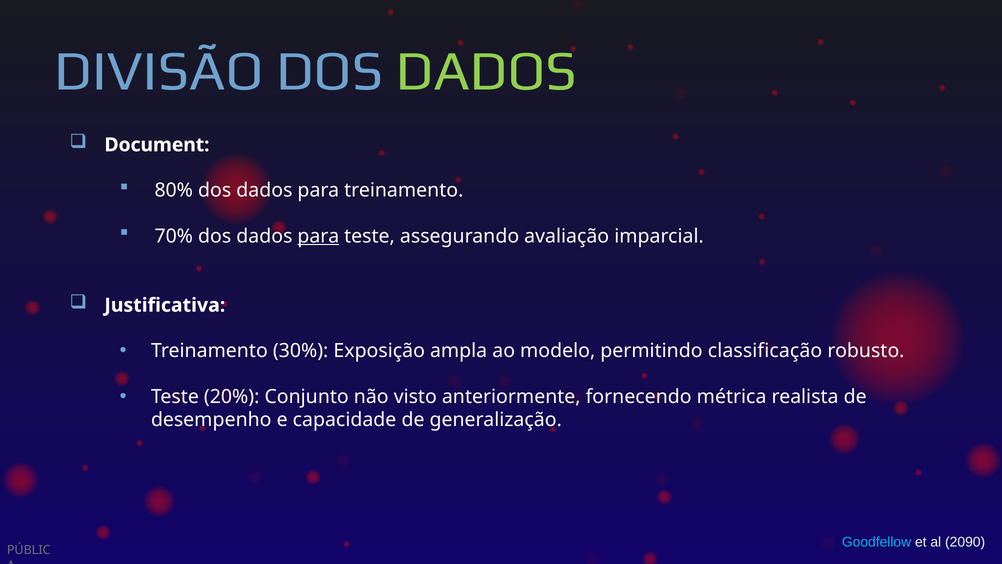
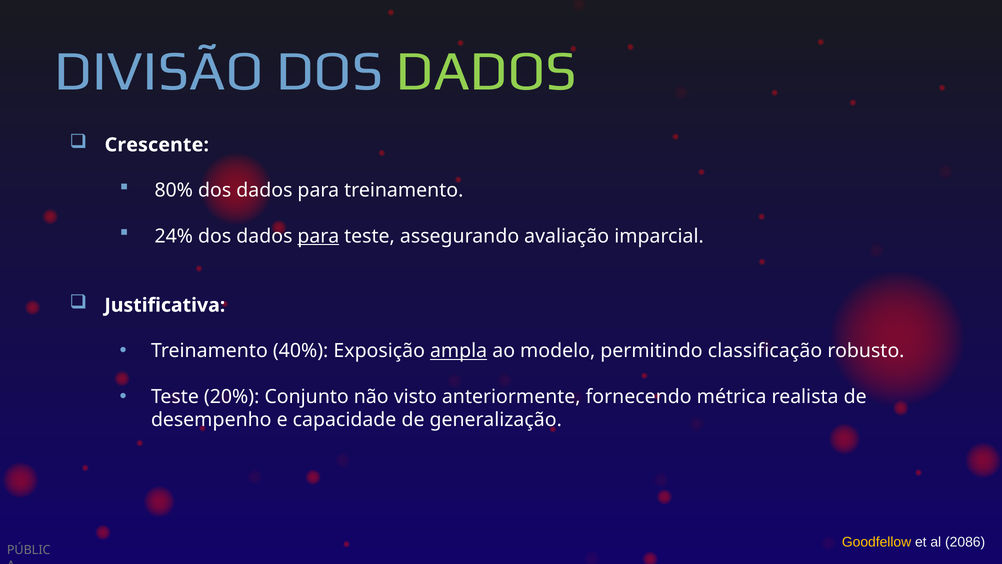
Document: Document -> Crescente
70%: 70% -> 24%
30%: 30% -> 40%
ampla underline: none -> present
Goodfellow colour: light blue -> yellow
2090: 2090 -> 2086
